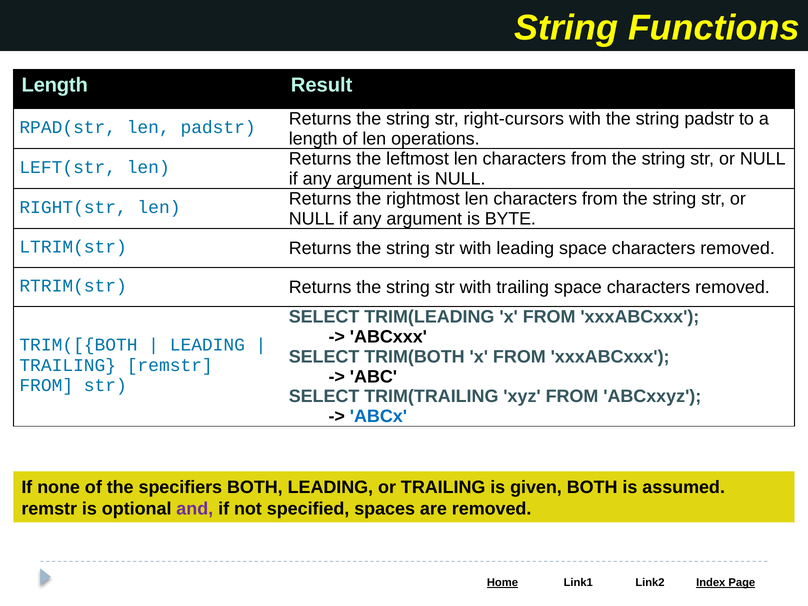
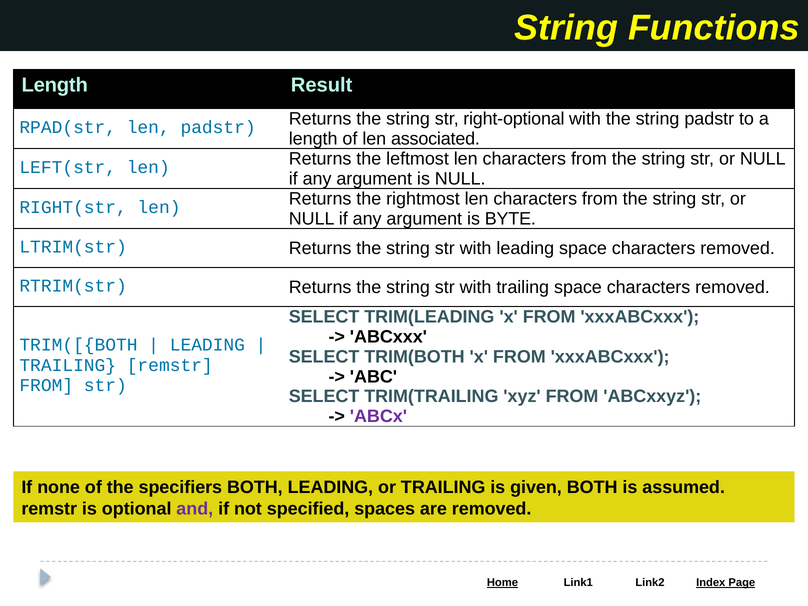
right-cursors: right-cursors -> right-optional
operations: operations -> associated
ABCx colour: blue -> purple
